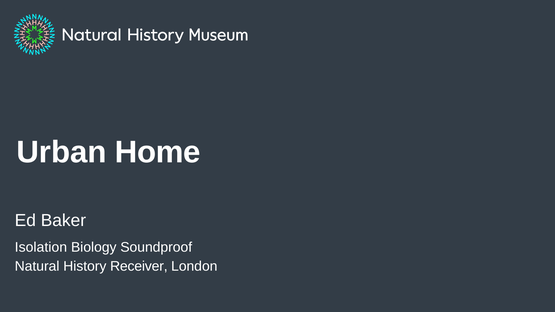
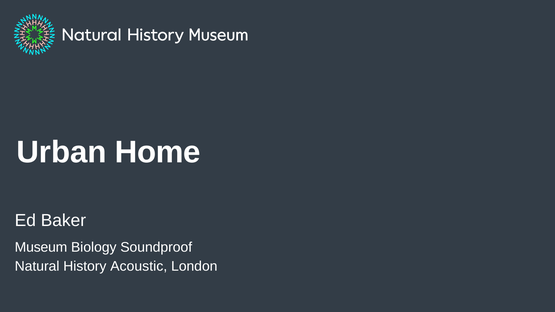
Isolation: Isolation -> Museum
Receiver: Receiver -> Acoustic
